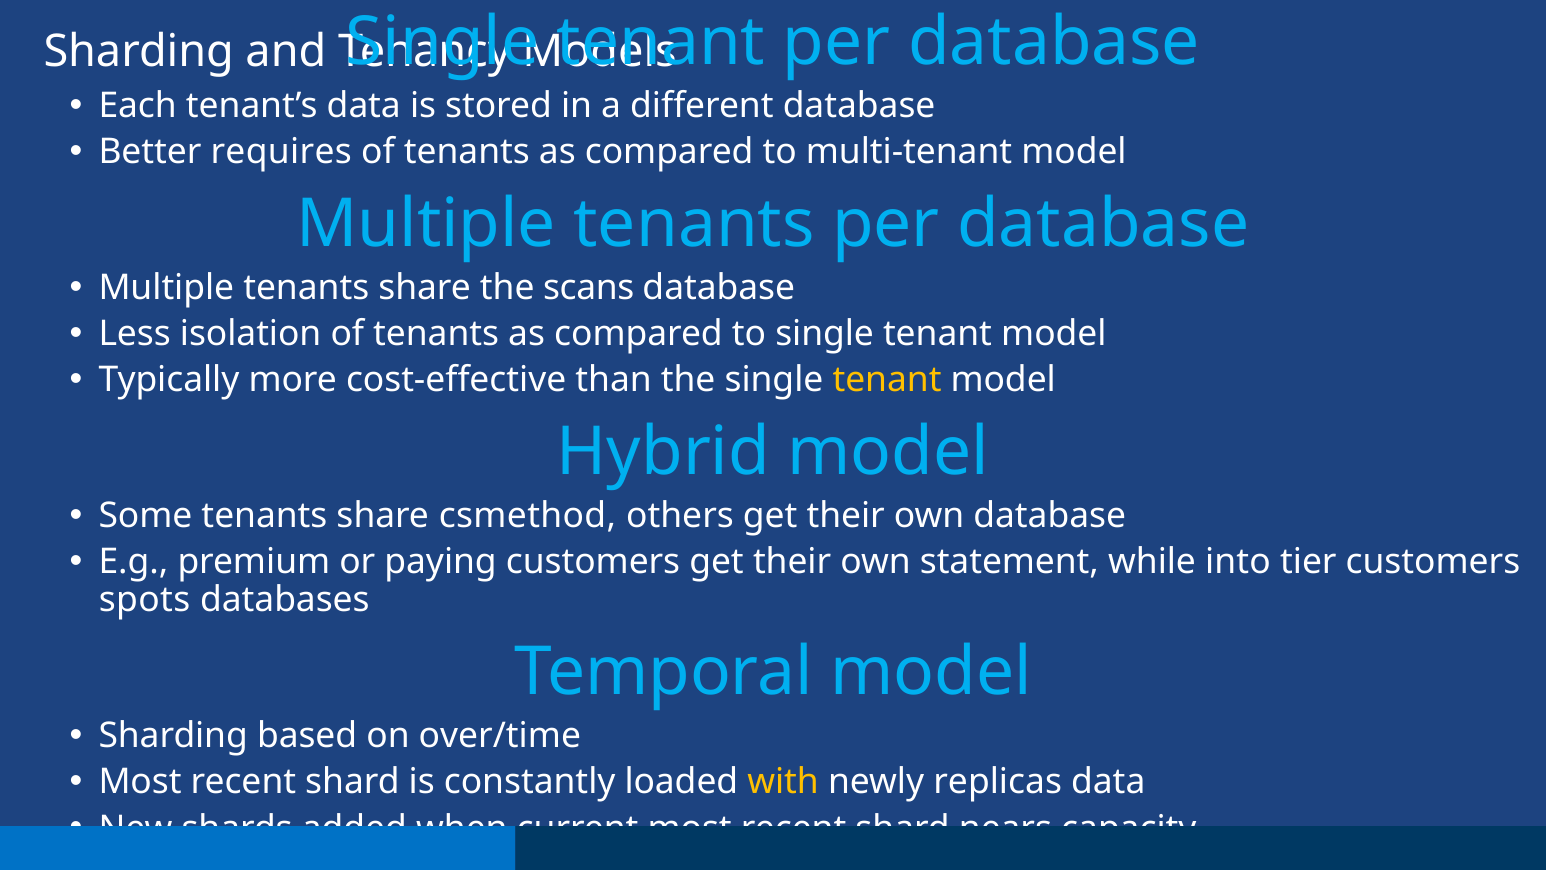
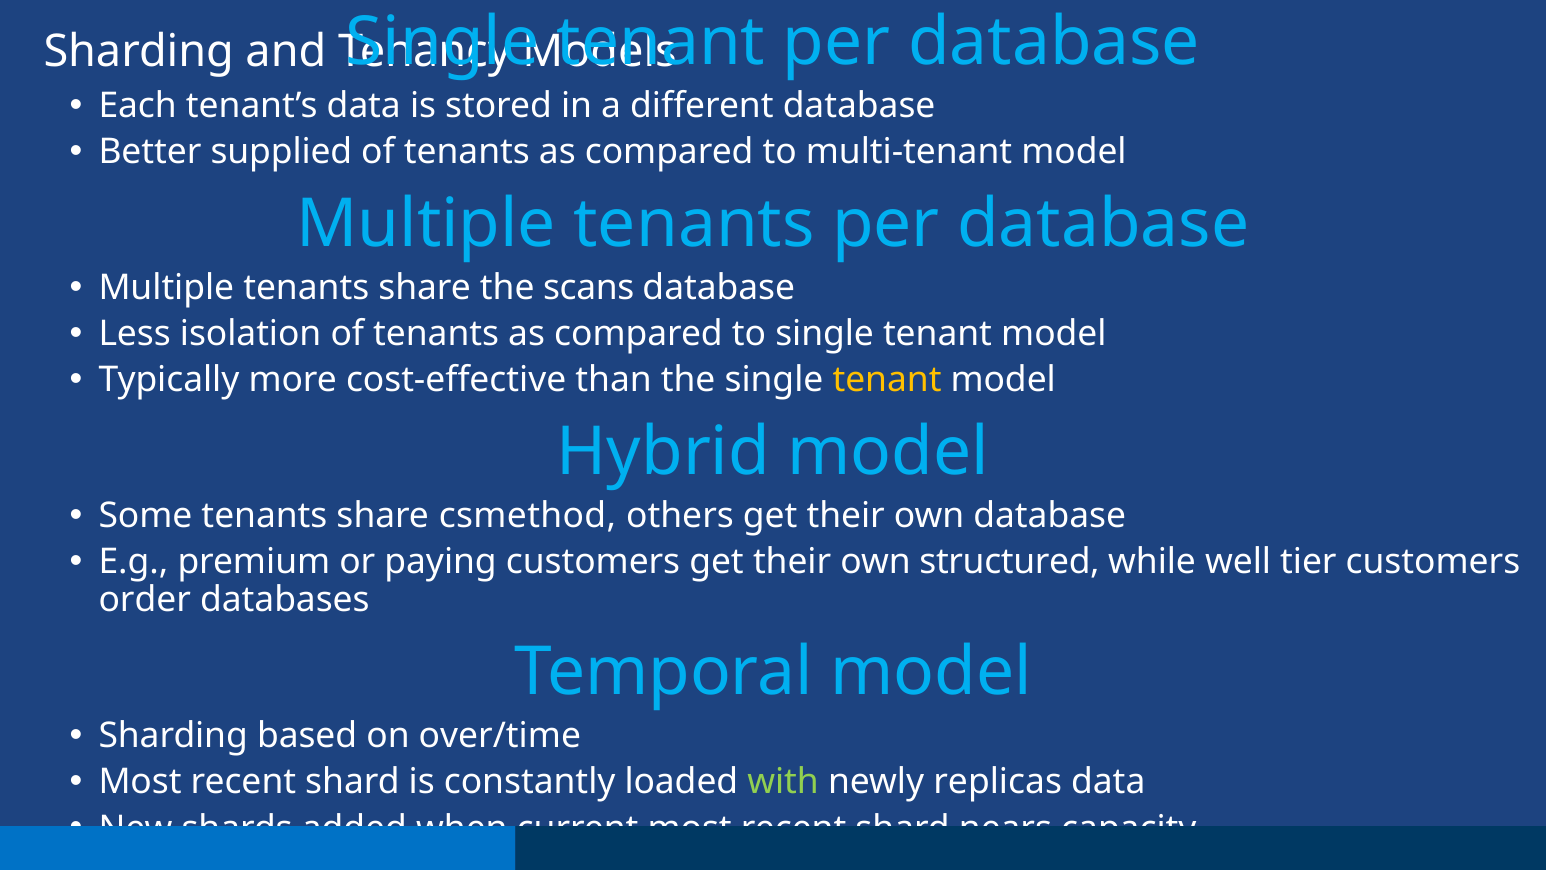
requires: requires -> supplied
statement: statement -> structured
into: into -> well
spots: spots -> order
with colour: yellow -> light green
